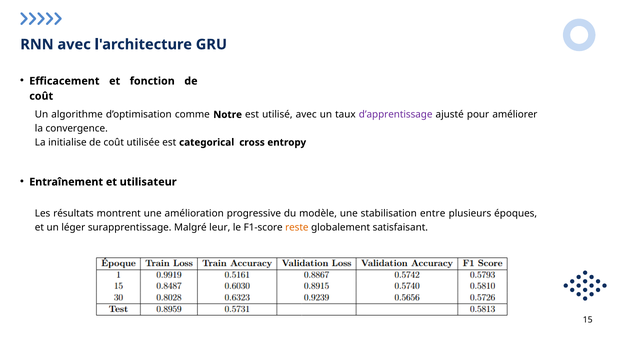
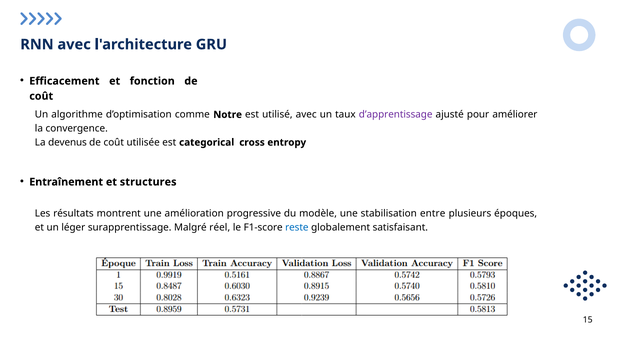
initialise: initialise -> devenus
utilisateur: utilisateur -> structures
leur: leur -> réel
reste colour: orange -> blue
